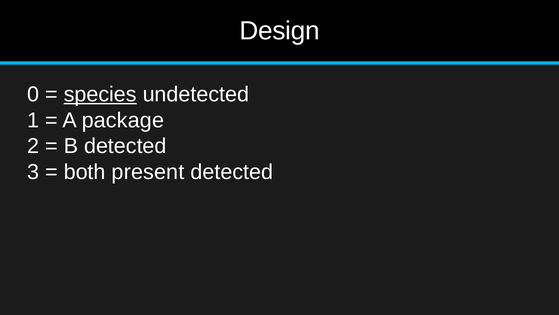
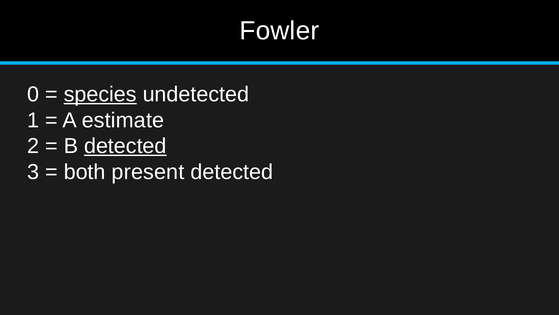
Design: Design -> Fowler
package: package -> estimate
detected at (125, 146) underline: none -> present
